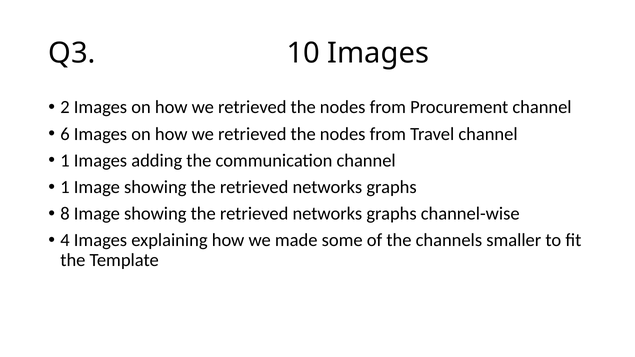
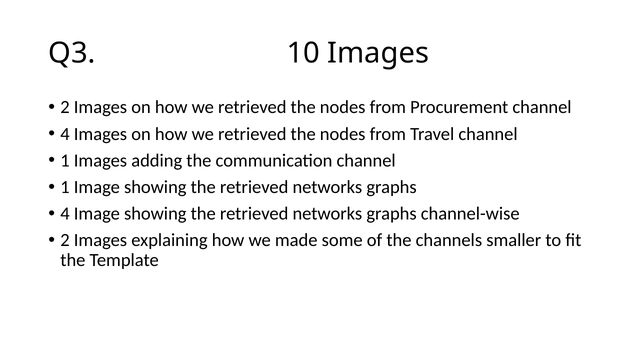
6 at (65, 134): 6 -> 4
8 at (65, 214): 8 -> 4
4 at (65, 240): 4 -> 2
